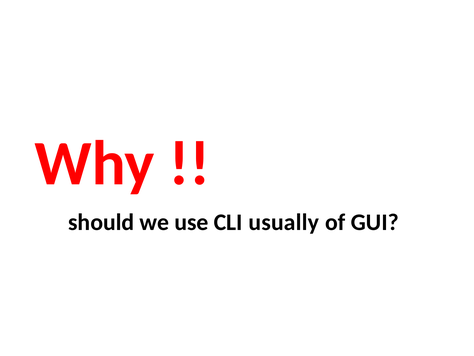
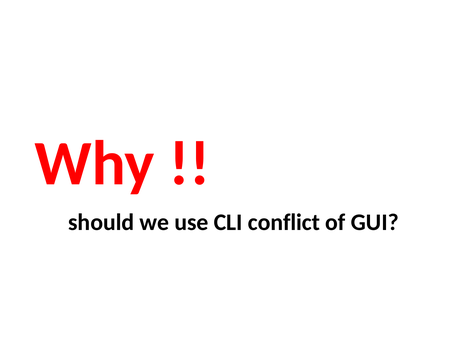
usually: usually -> conflict
